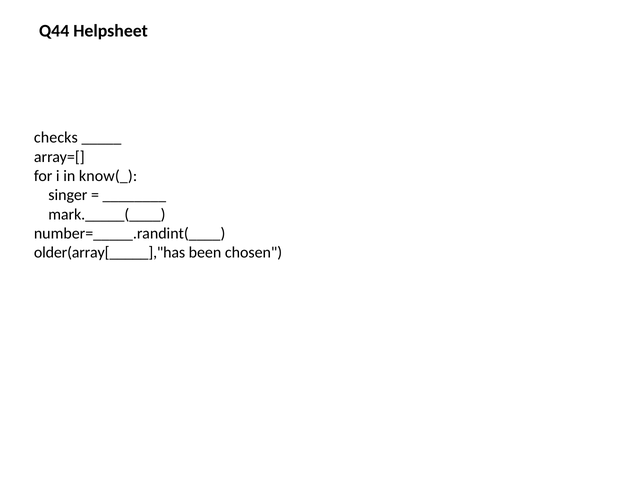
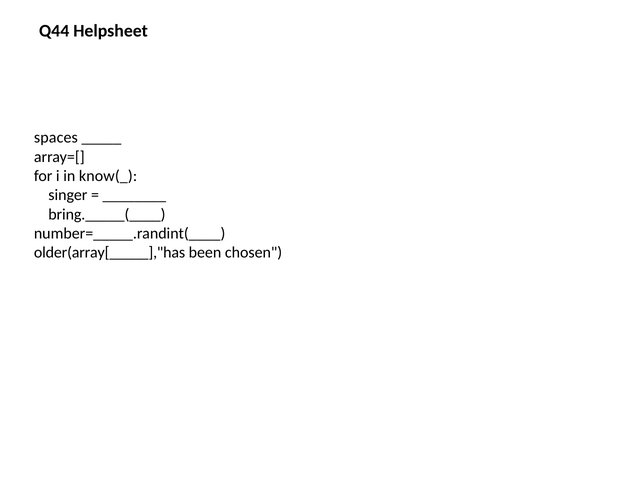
checks: checks -> spaces
mark._____(____: mark._____(____ -> bring._____(____
